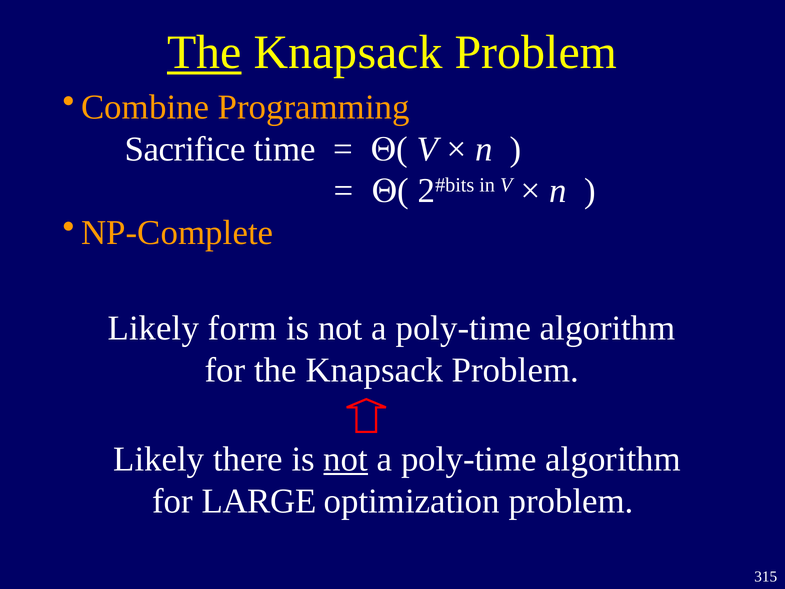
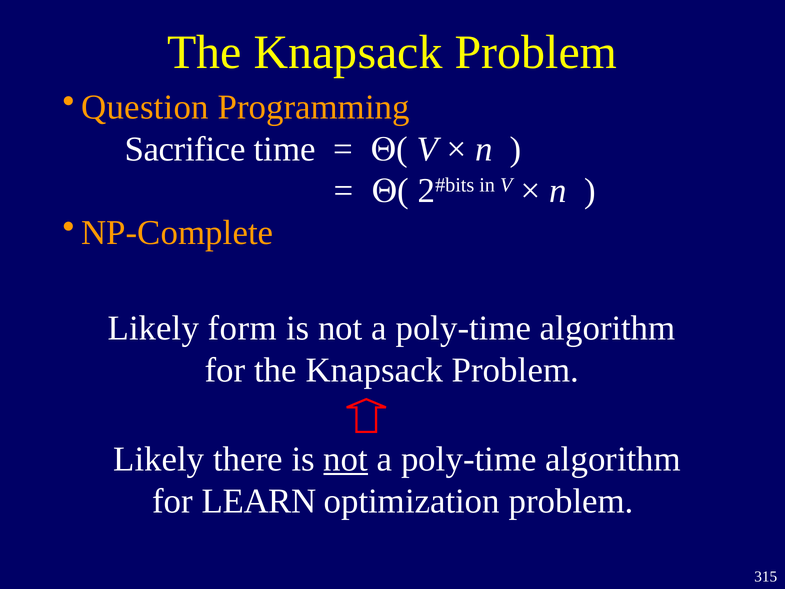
The at (204, 52) underline: present -> none
Combine: Combine -> Question
LARGE: LARGE -> LEARN
